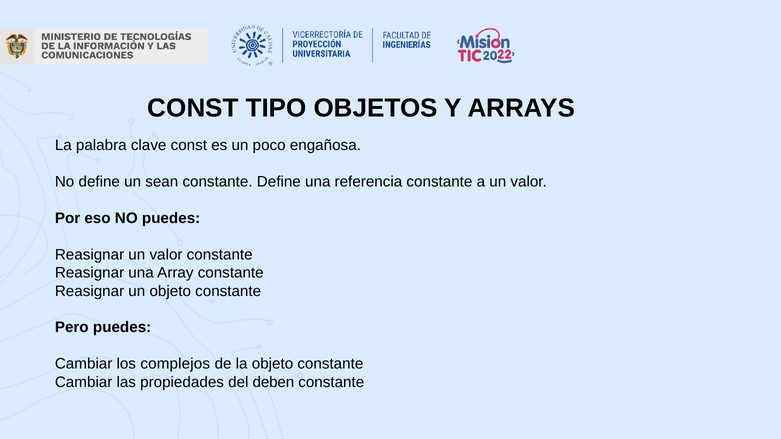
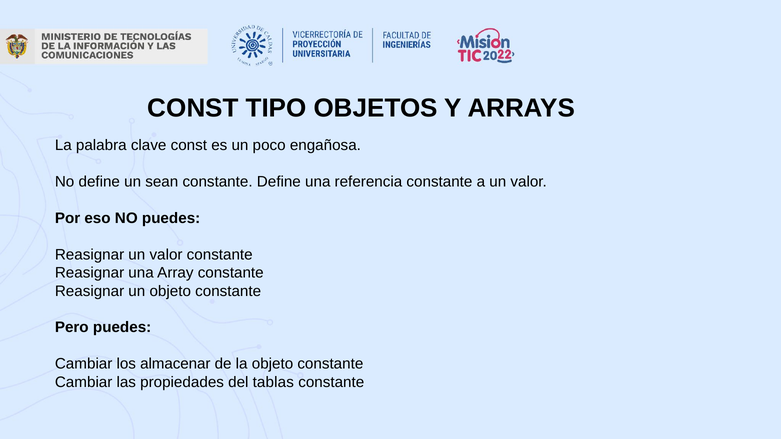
complejos: complejos -> almacenar
deben: deben -> tablas
